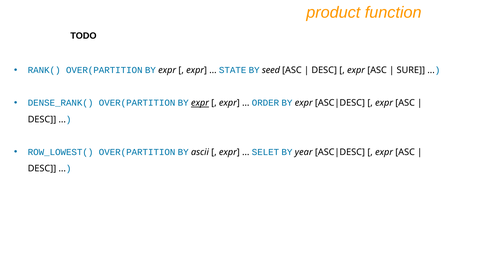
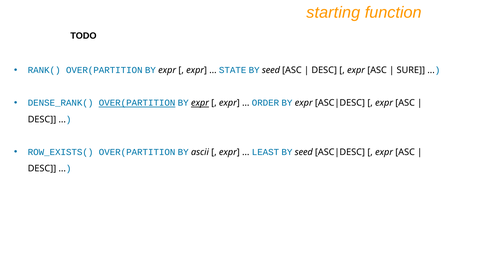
product: product -> starting
OVER(PARTITION at (137, 103) underline: none -> present
ROW_LOWEST(: ROW_LOWEST( -> ROW_EXISTS(
SELET: SELET -> LEAST
year at (304, 152): year -> seed
